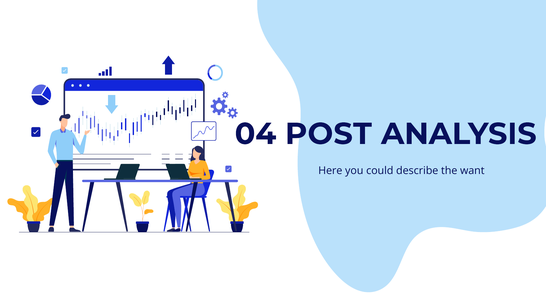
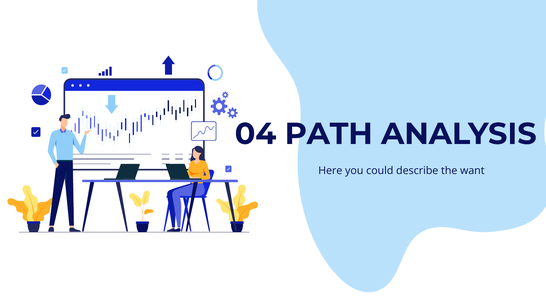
POST: POST -> PATH
